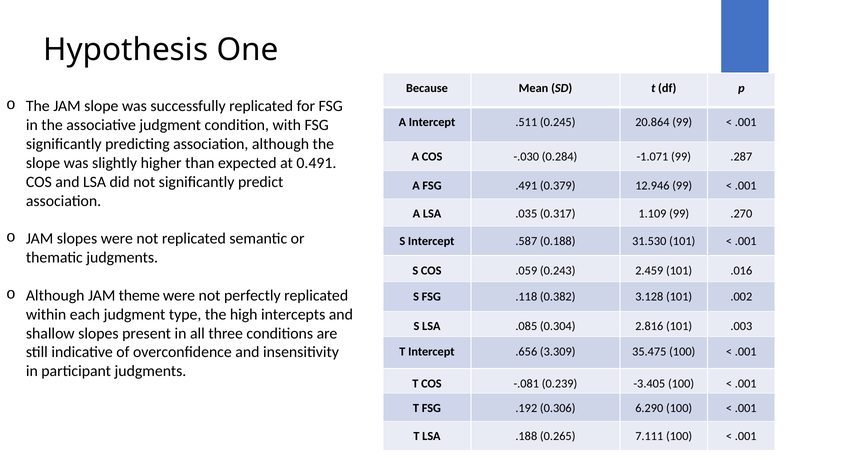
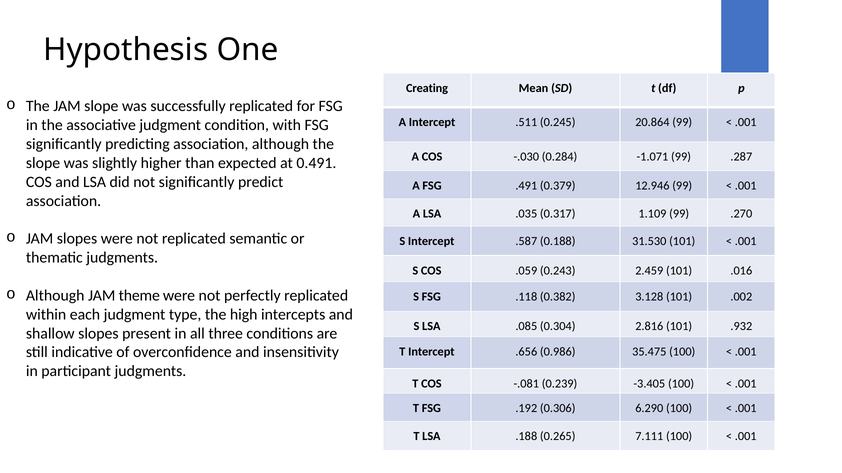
Because: Because -> Creating
.003: .003 -> .932
3.309: 3.309 -> 0.986
